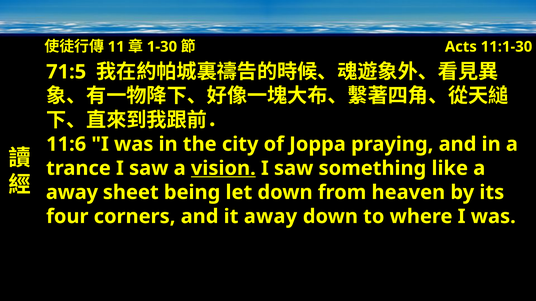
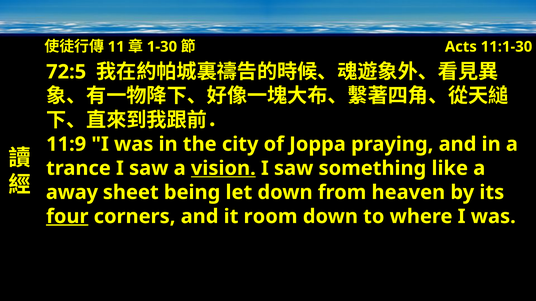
71:5: 71:5 -> 72:5
11:6: 11:6 -> 11:9
four underline: none -> present
it away: away -> room
